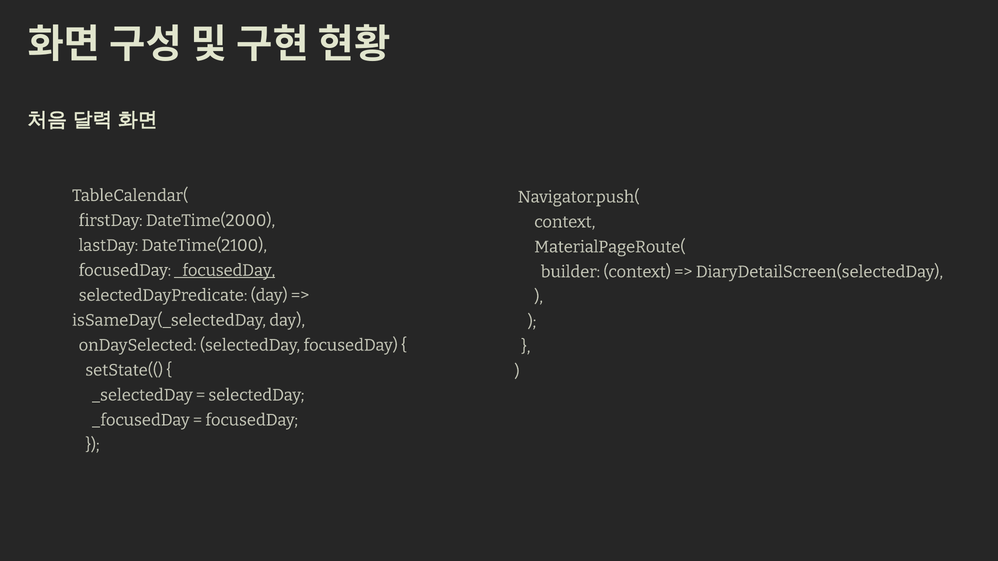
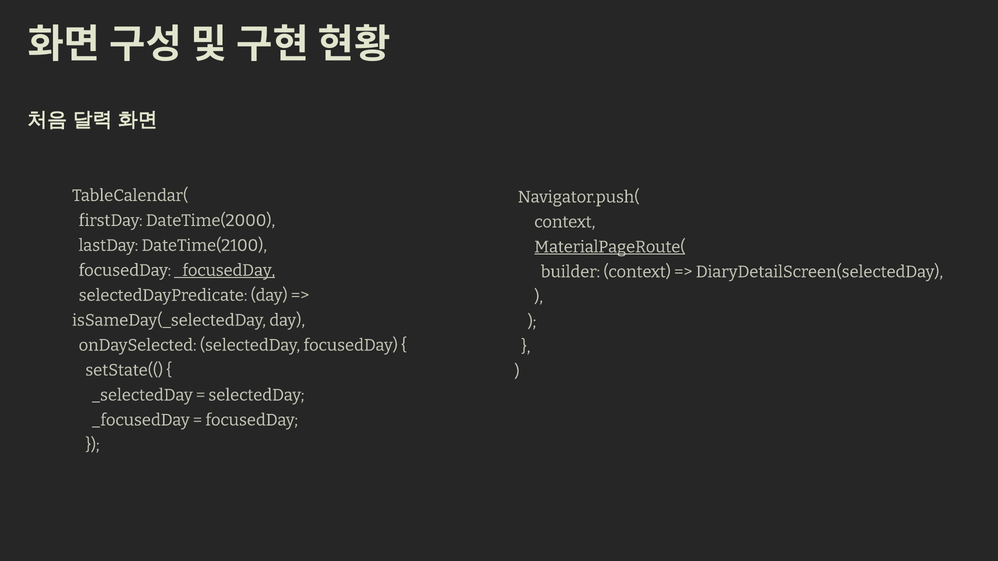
MaterialPageRoute( underline: none -> present
